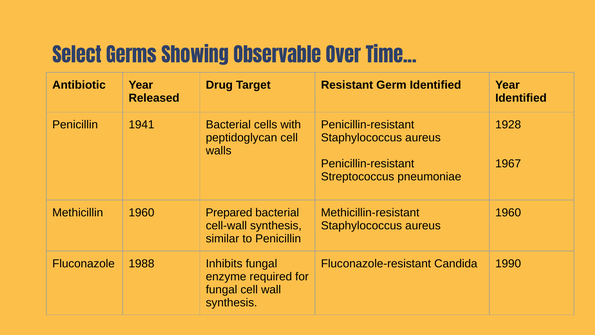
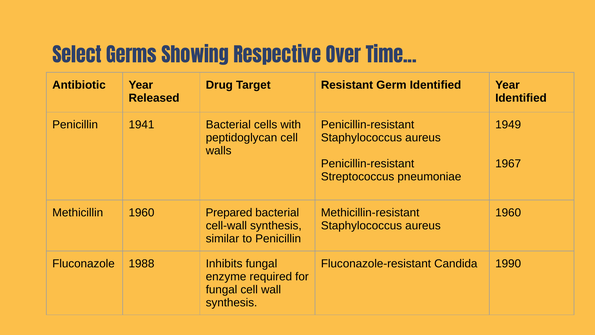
Observable: Observable -> Respective
1928: 1928 -> 1949
